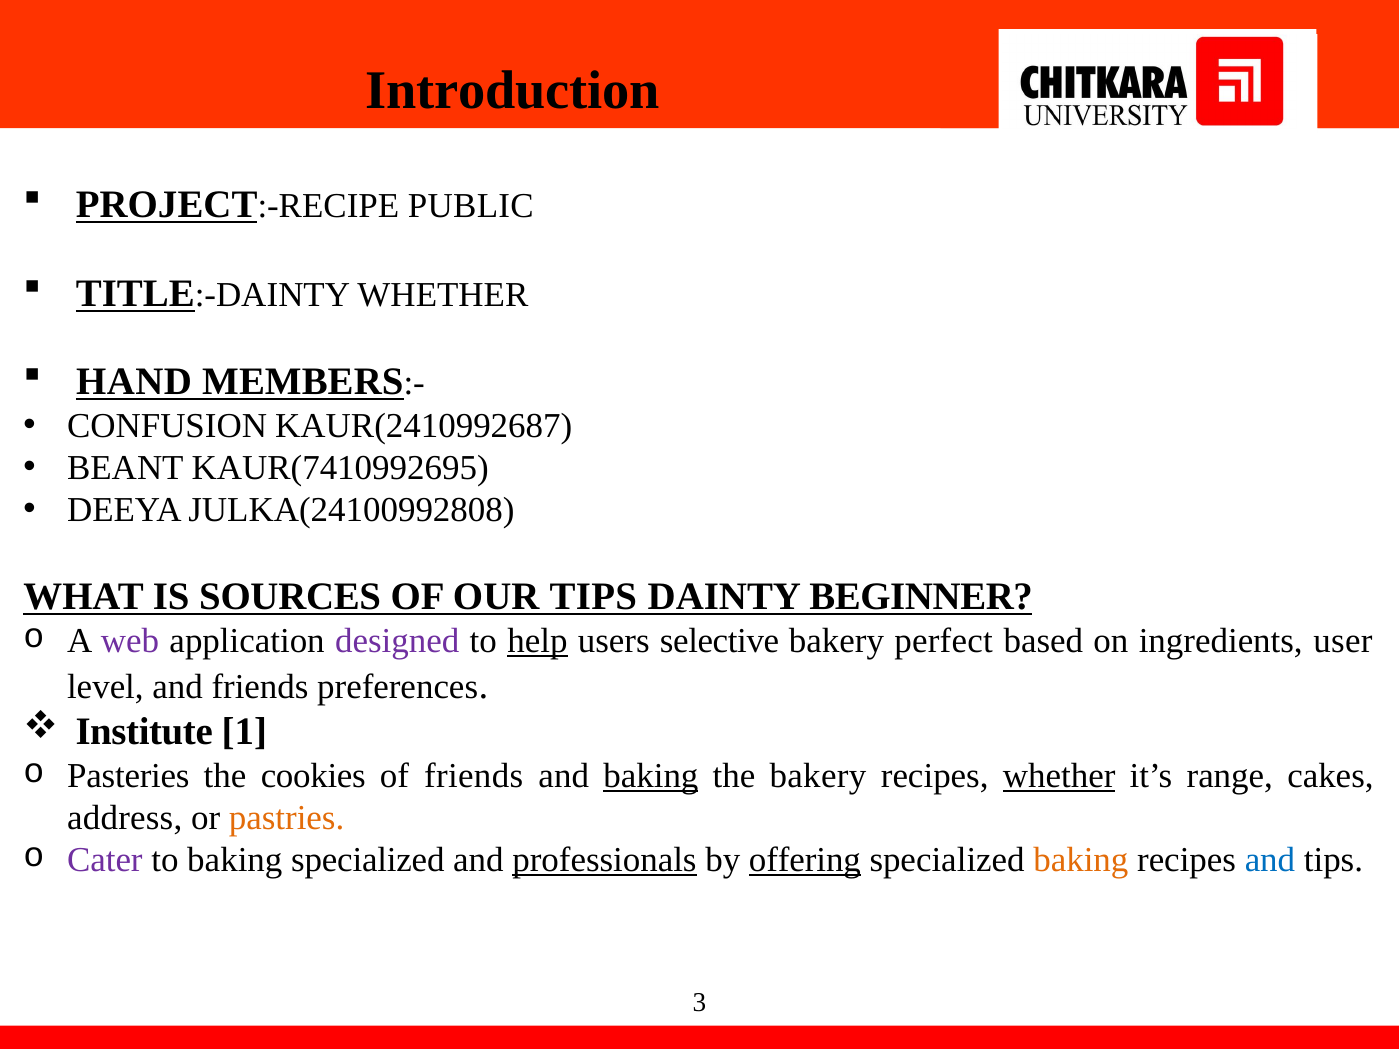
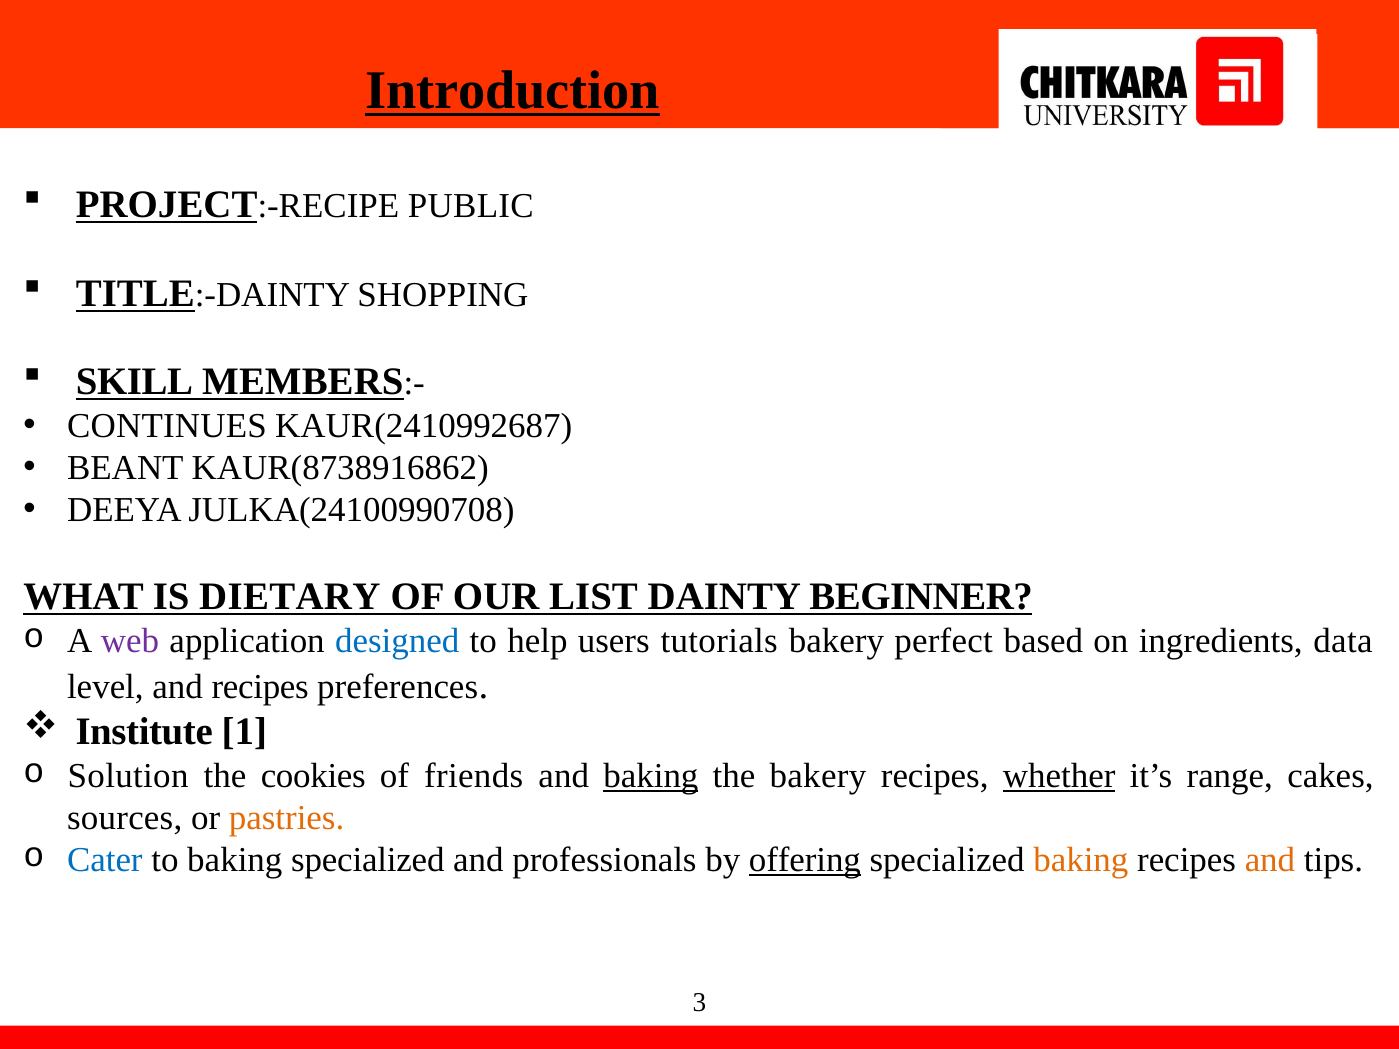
Introduction underline: none -> present
TITLE:-DAINTY WHETHER: WHETHER -> SHOPPING
HAND: HAND -> SKILL
CONFUSION: CONFUSION -> CONTINUES
KAUR(7410992695: KAUR(7410992695 -> KAUR(8738916862
JULKA(24100992808: JULKA(24100992808 -> JULKA(24100990708
SOURCES: SOURCES -> DIETARY
OUR TIPS: TIPS -> LIST
designed colour: purple -> blue
help underline: present -> none
selective: selective -> tutorials
user: user -> data
and friends: friends -> recipes
Pasteries: Pasteries -> Solution
address: address -> sources
Cater colour: purple -> blue
professionals underline: present -> none
and at (1270, 860) colour: blue -> orange
